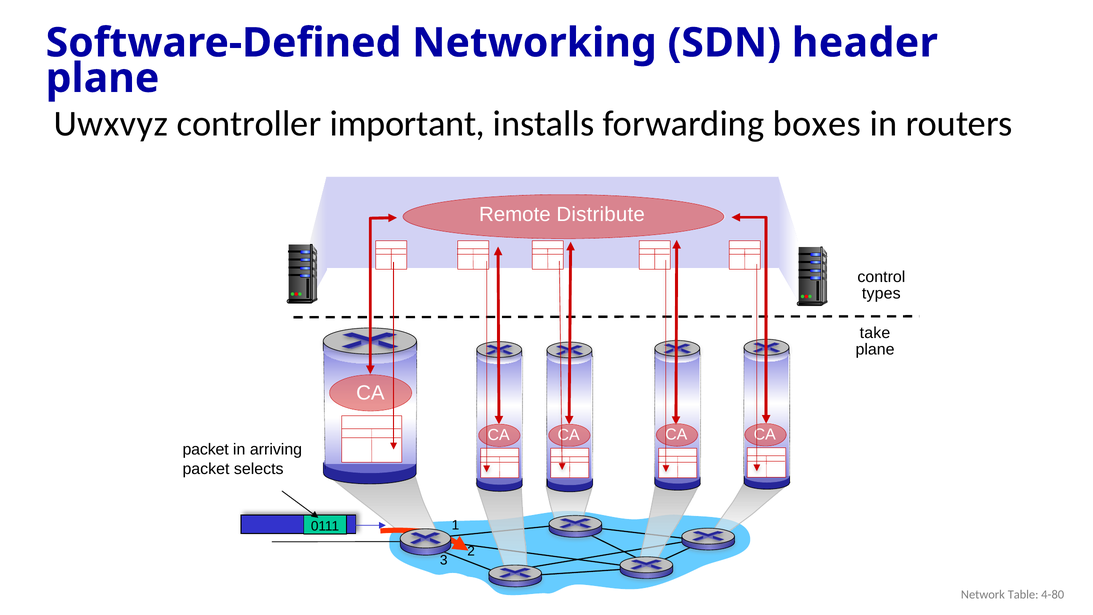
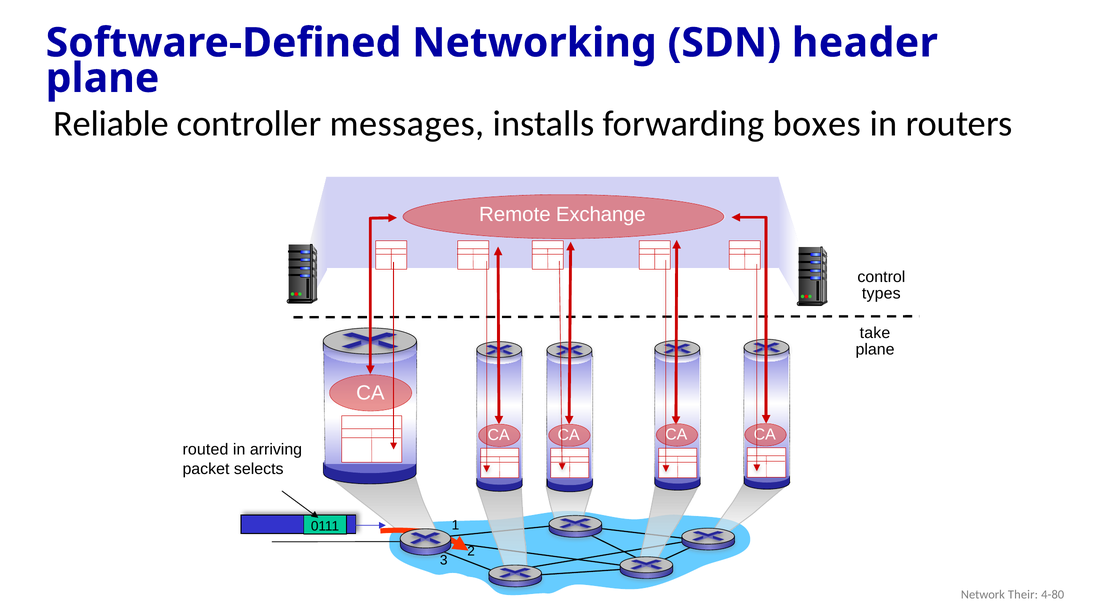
Uwxvyz: Uwxvyz -> Reliable
important: important -> messages
Distribute: Distribute -> Exchange
packet at (206, 450): packet -> routed
Table: Table -> Their
